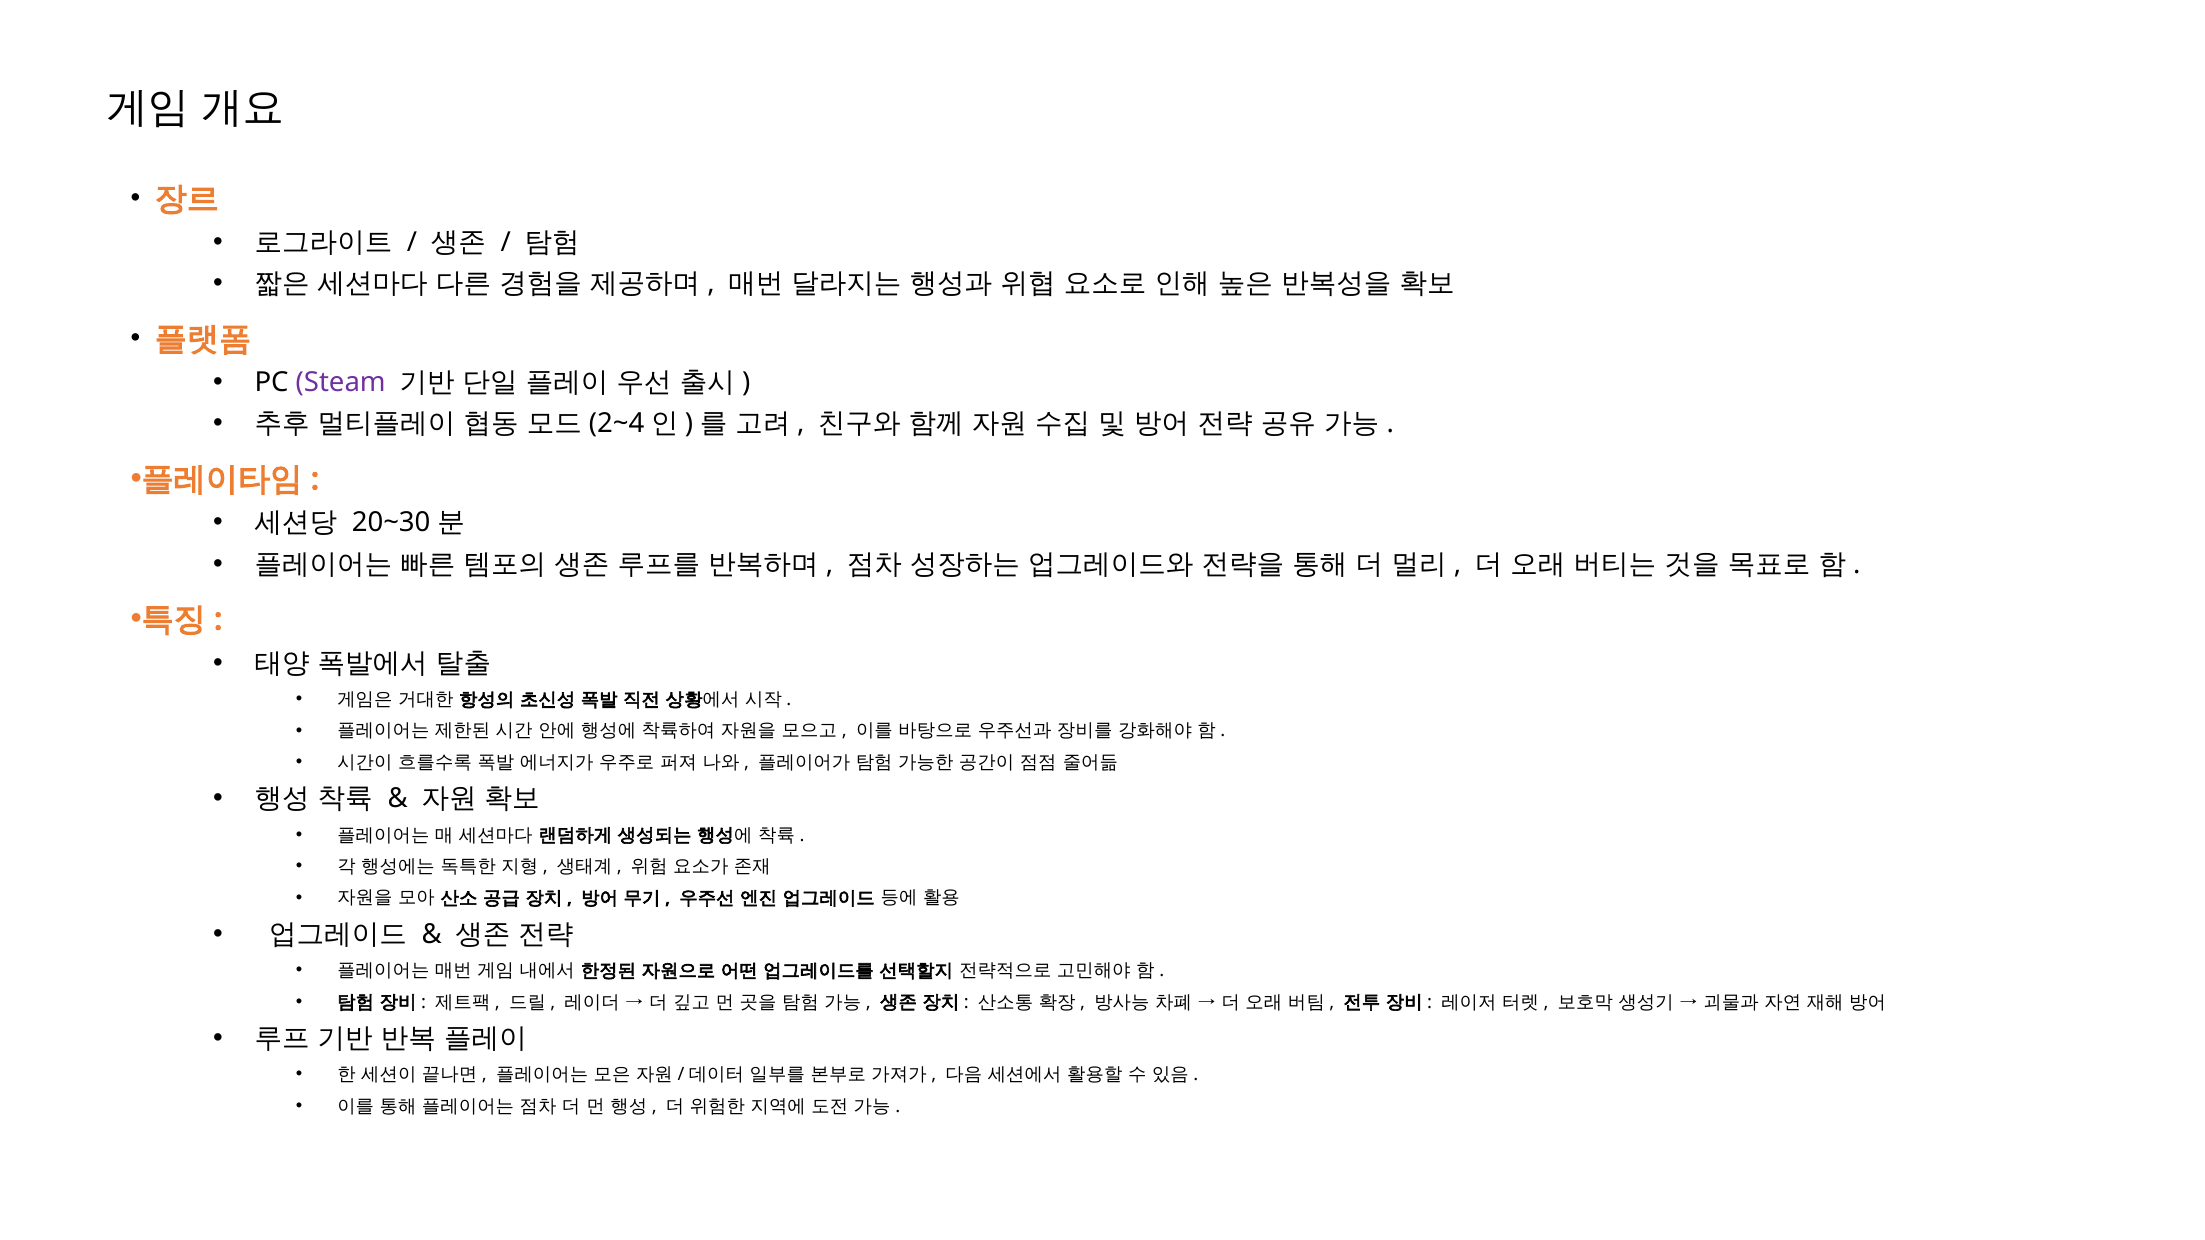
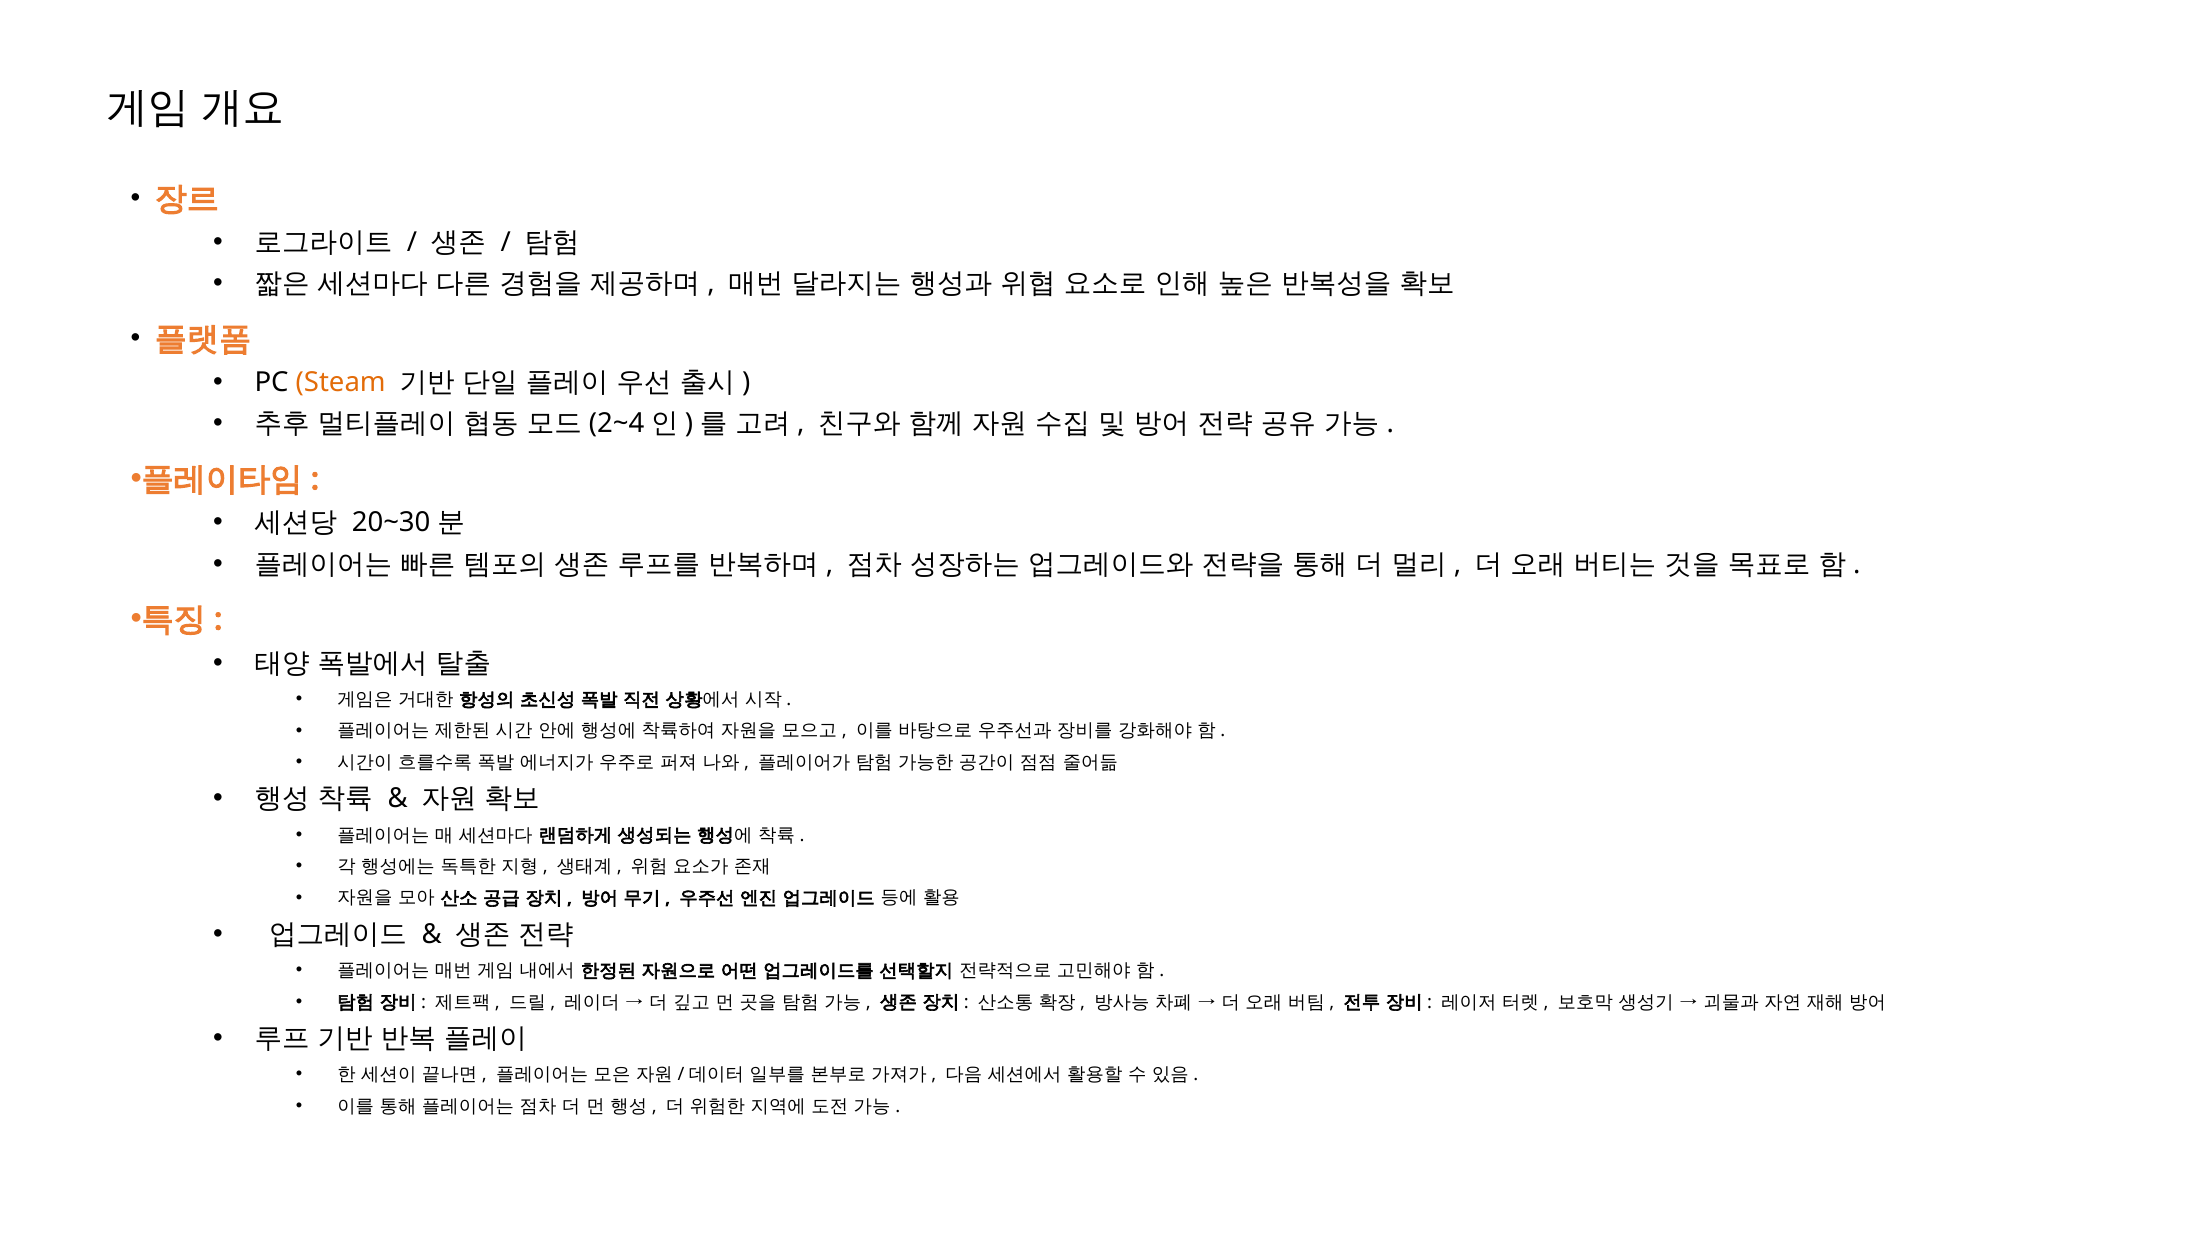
Steam colour: purple -> orange
